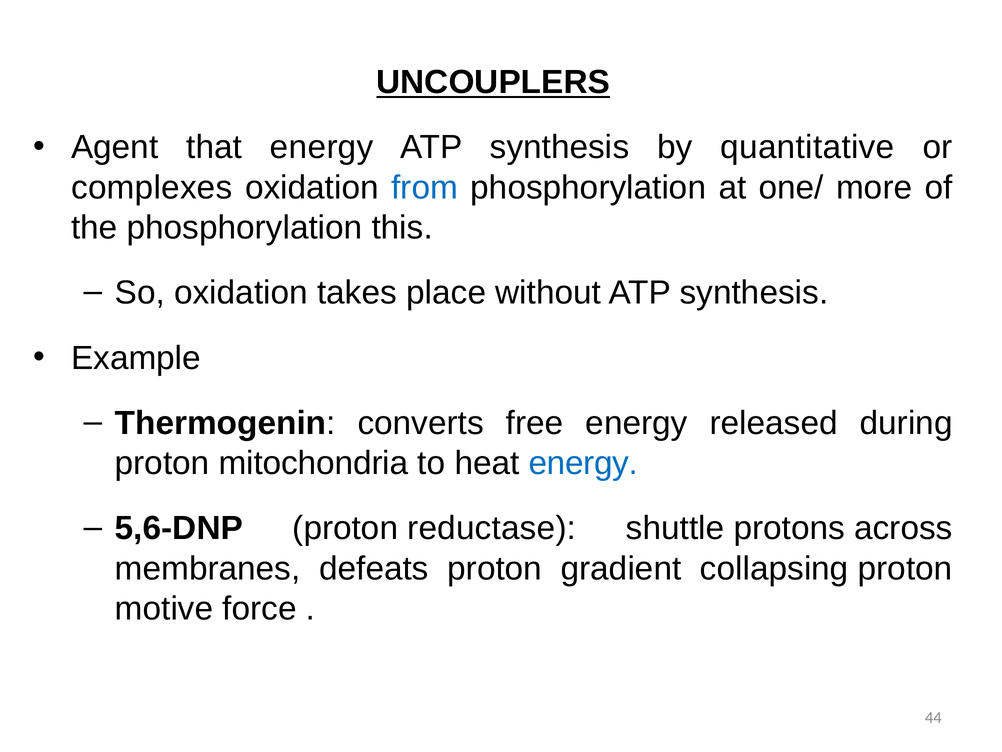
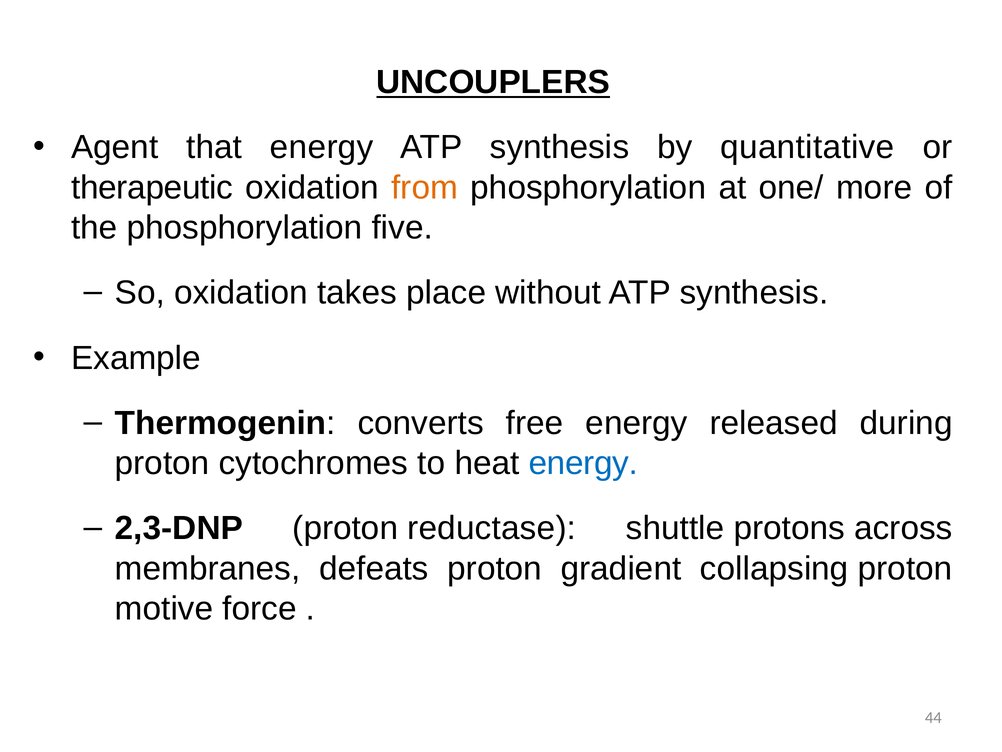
complexes: complexes -> therapeutic
from colour: blue -> orange
this: this -> five
mitochondria: mitochondria -> cytochromes
5,6-DNP: 5,6-DNP -> 2,3-DNP
